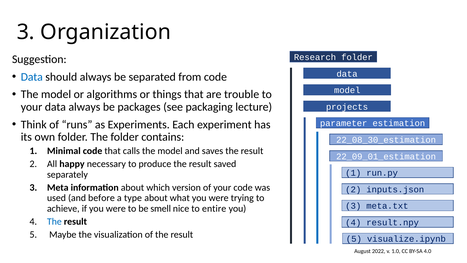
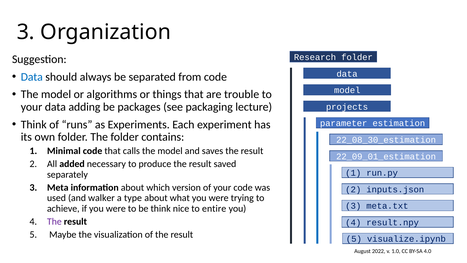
data always: always -> adding
happy: happy -> added
before: before -> walker
be smell: smell -> think
The at (54, 221) colour: blue -> purple
